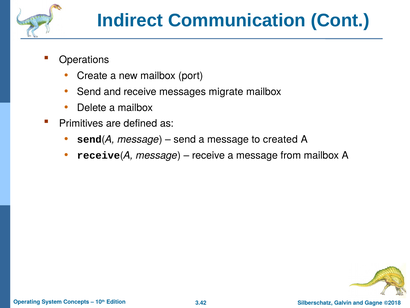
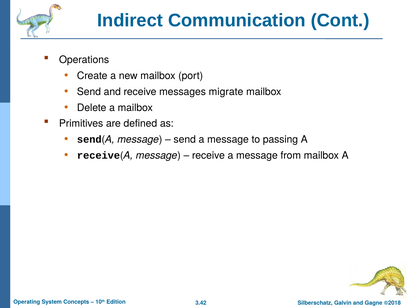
created: created -> passing
